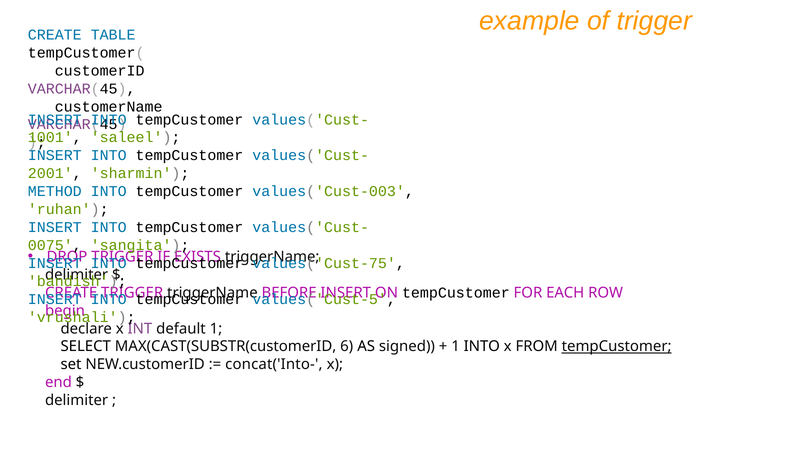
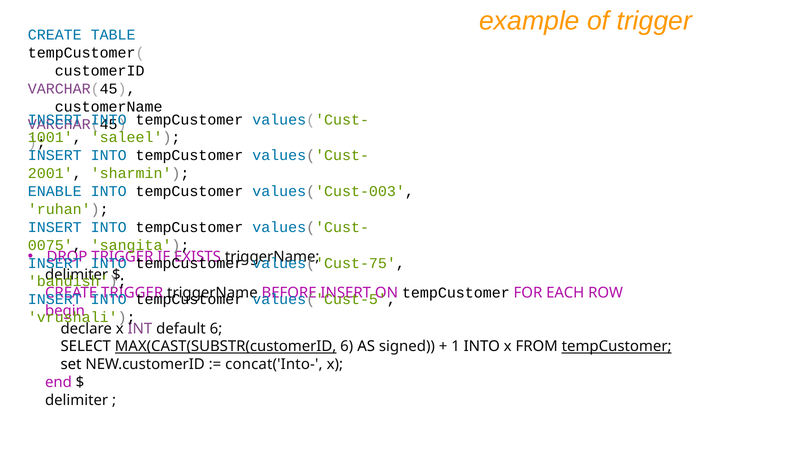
METHOD: METHOD -> ENABLE
default 1: 1 -> 6
MAX(CAST(SUBSTR(customerID underline: none -> present
